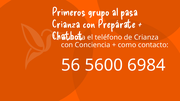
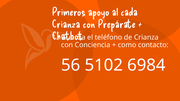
grupo: grupo -> apoyo
pasa: pasa -> cada
5600: 5600 -> 5102
